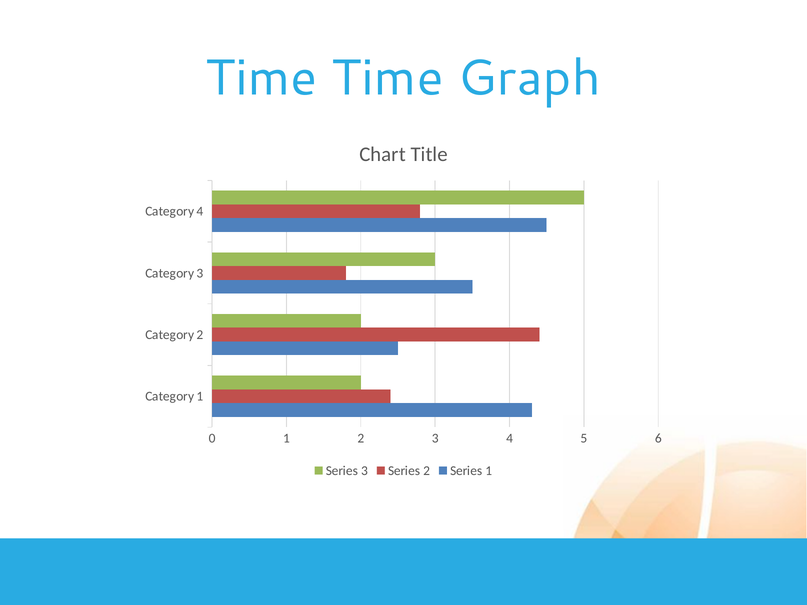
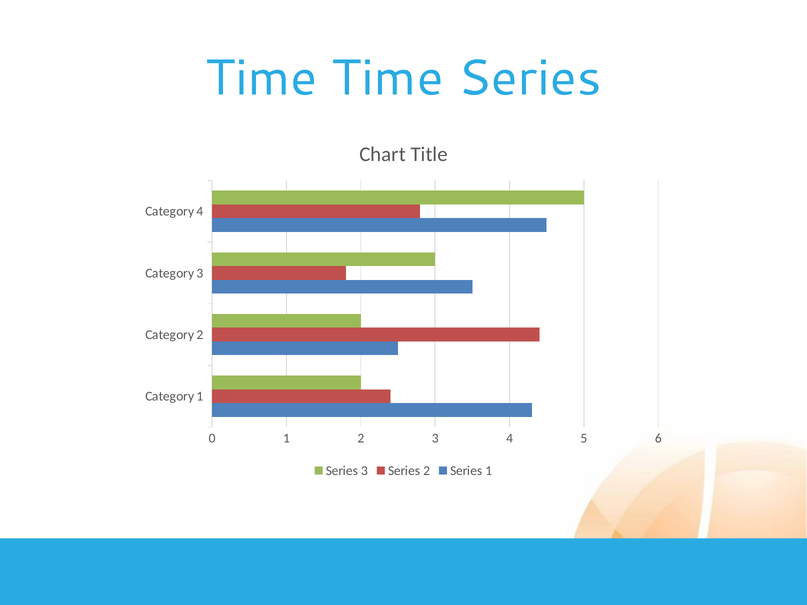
Time Graph: Graph -> Series
